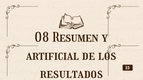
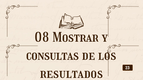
Resumen: Resumen -> Mostrar
artificial: artificial -> consultas
